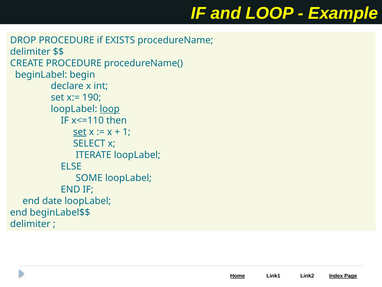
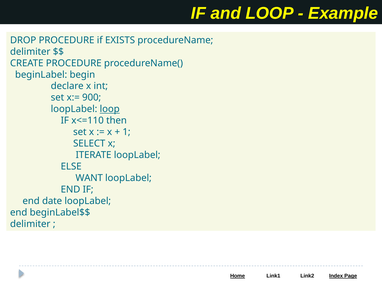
190: 190 -> 900
set at (80, 132) underline: present -> none
SOME: SOME -> WANT
